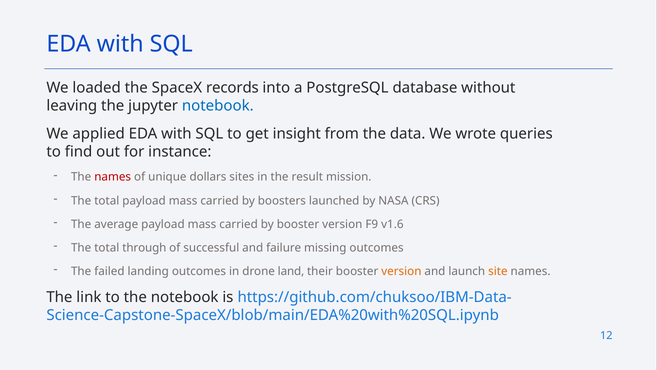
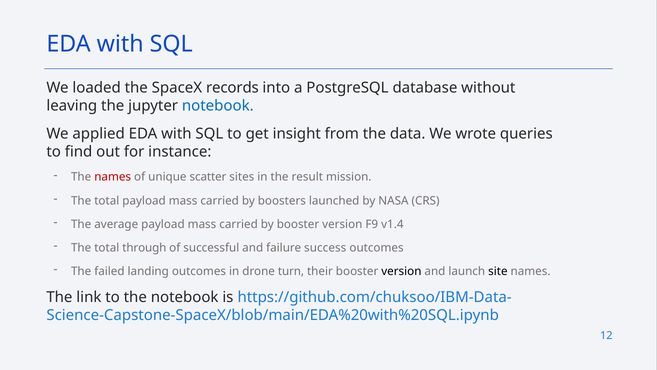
dollars: dollars -> scatter
v1.6: v1.6 -> v1.4
missing: missing -> success
land: land -> turn
version at (401, 271) colour: orange -> black
site colour: orange -> black
